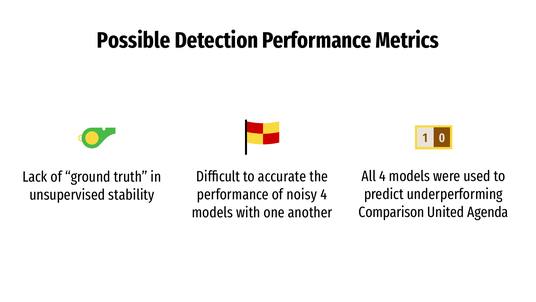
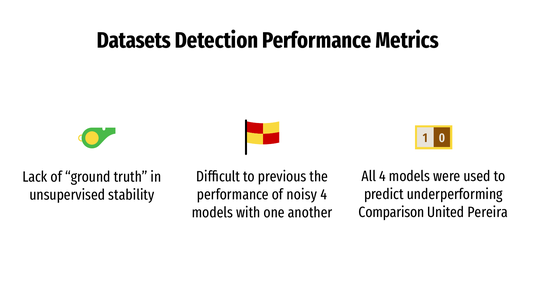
Possible: Possible -> Datasets
accurate: accurate -> previous
Agenda: Agenda -> Pereira
